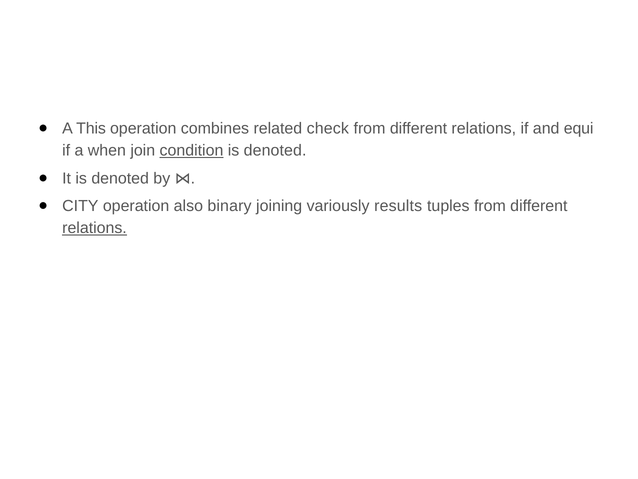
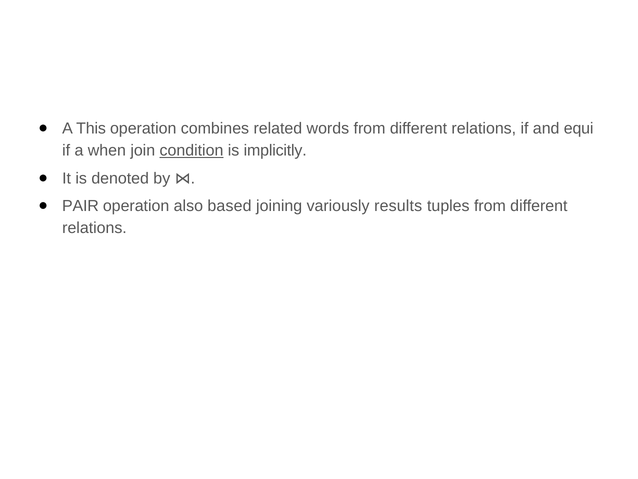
check: check -> words
denoted at (275, 150): denoted -> implicitly
CITY: CITY -> PAIR
binary: binary -> based
relations at (94, 228) underline: present -> none
